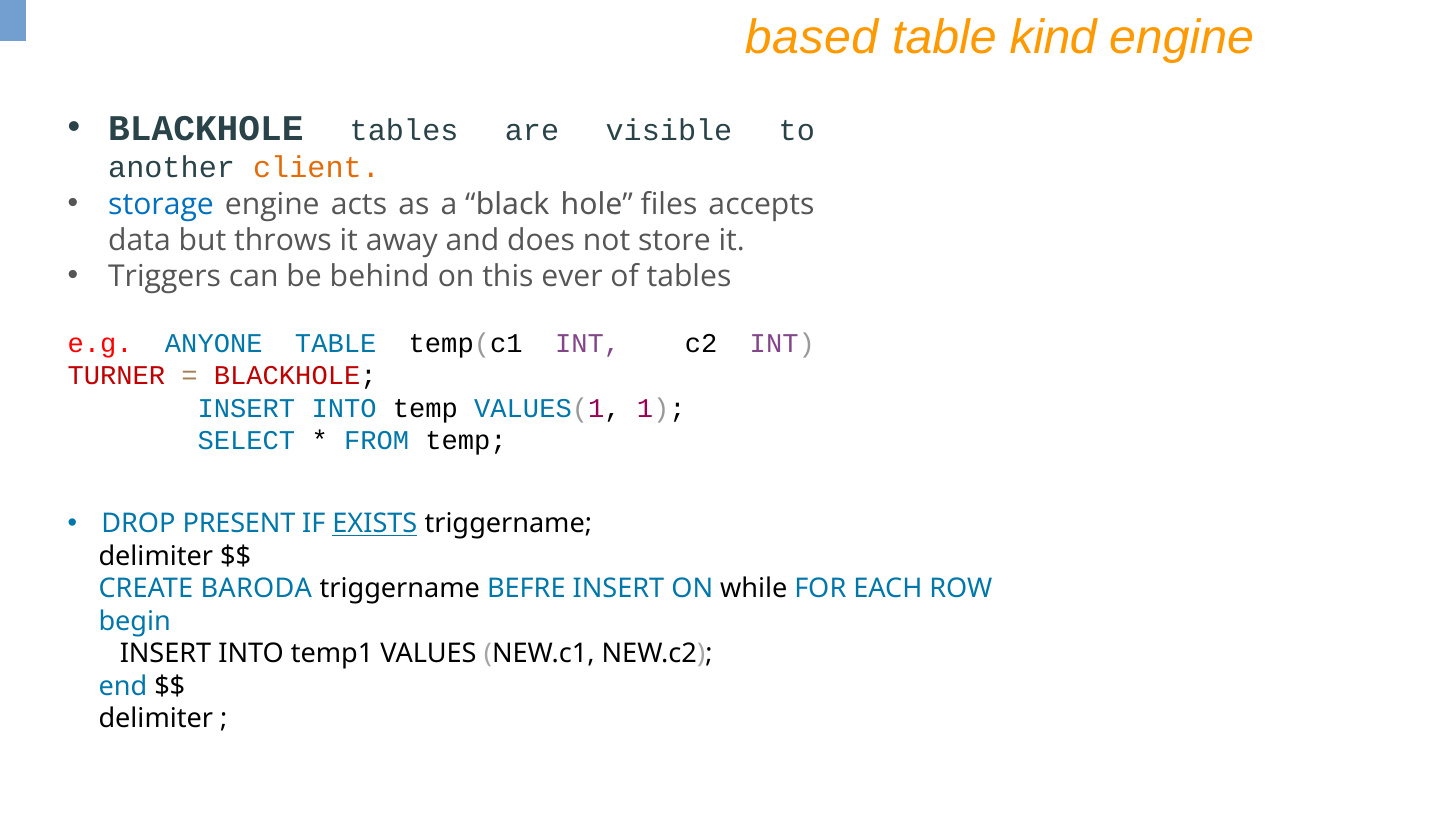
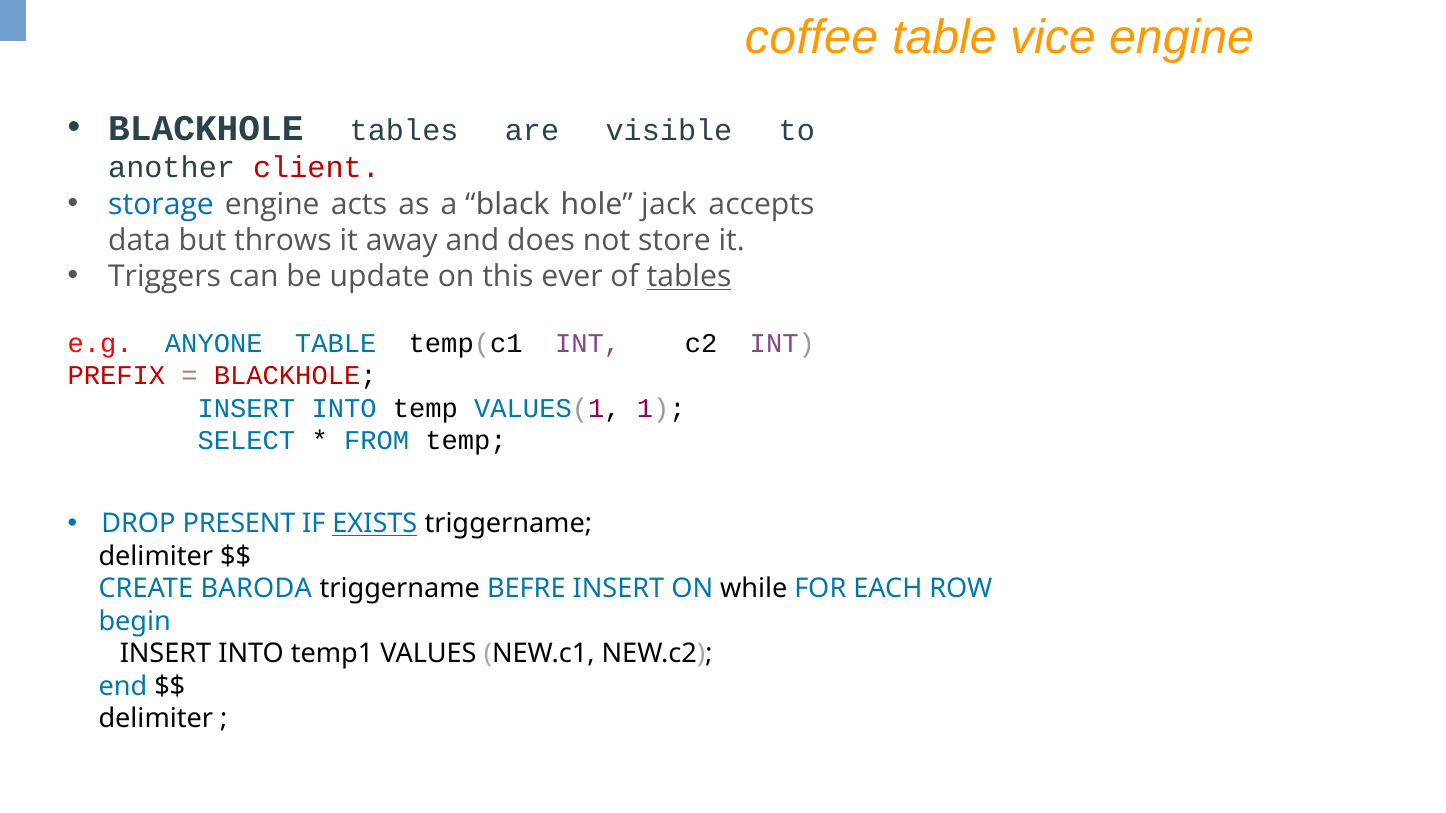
based: based -> coffee
kind: kind -> vice
client colour: orange -> red
files: files -> jack
behind: behind -> update
tables at (689, 277) underline: none -> present
TURNER: TURNER -> PREFIX
